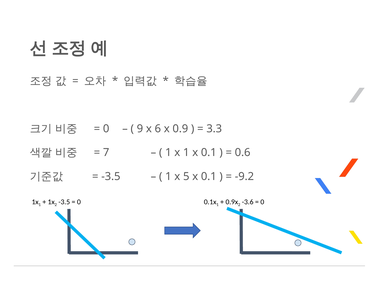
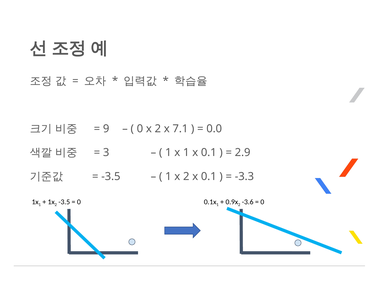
0 at (106, 129): 0 -> 9
9 at (140, 129): 9 -> 0
6 at (158, 129): 6 -> 2
0.9: 0.9 -> 7.1
3.3: 3.3 -> 0.0
7: 7 -> 3
0.6: 0.6 -> 2.9
1 x 5: 5 -> 2
-9.2: -9.2 -> -3.3
